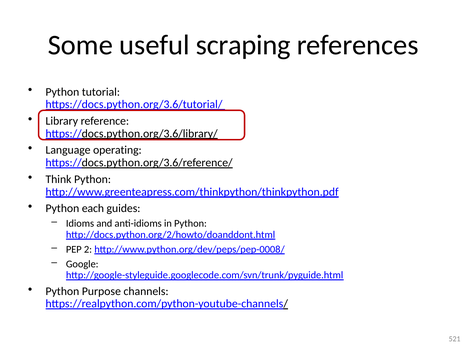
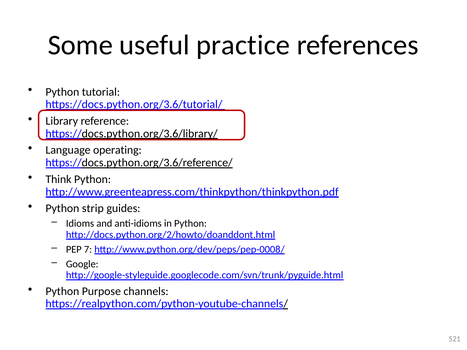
scraping: scraping -> practice
each: each -> strip
2: 2 -> 7
